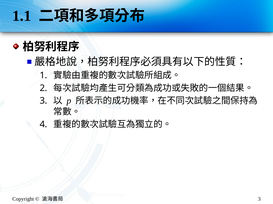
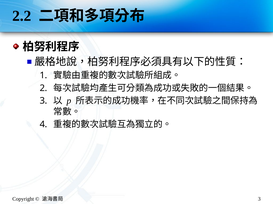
1.1: 1.1 -> 2.2
